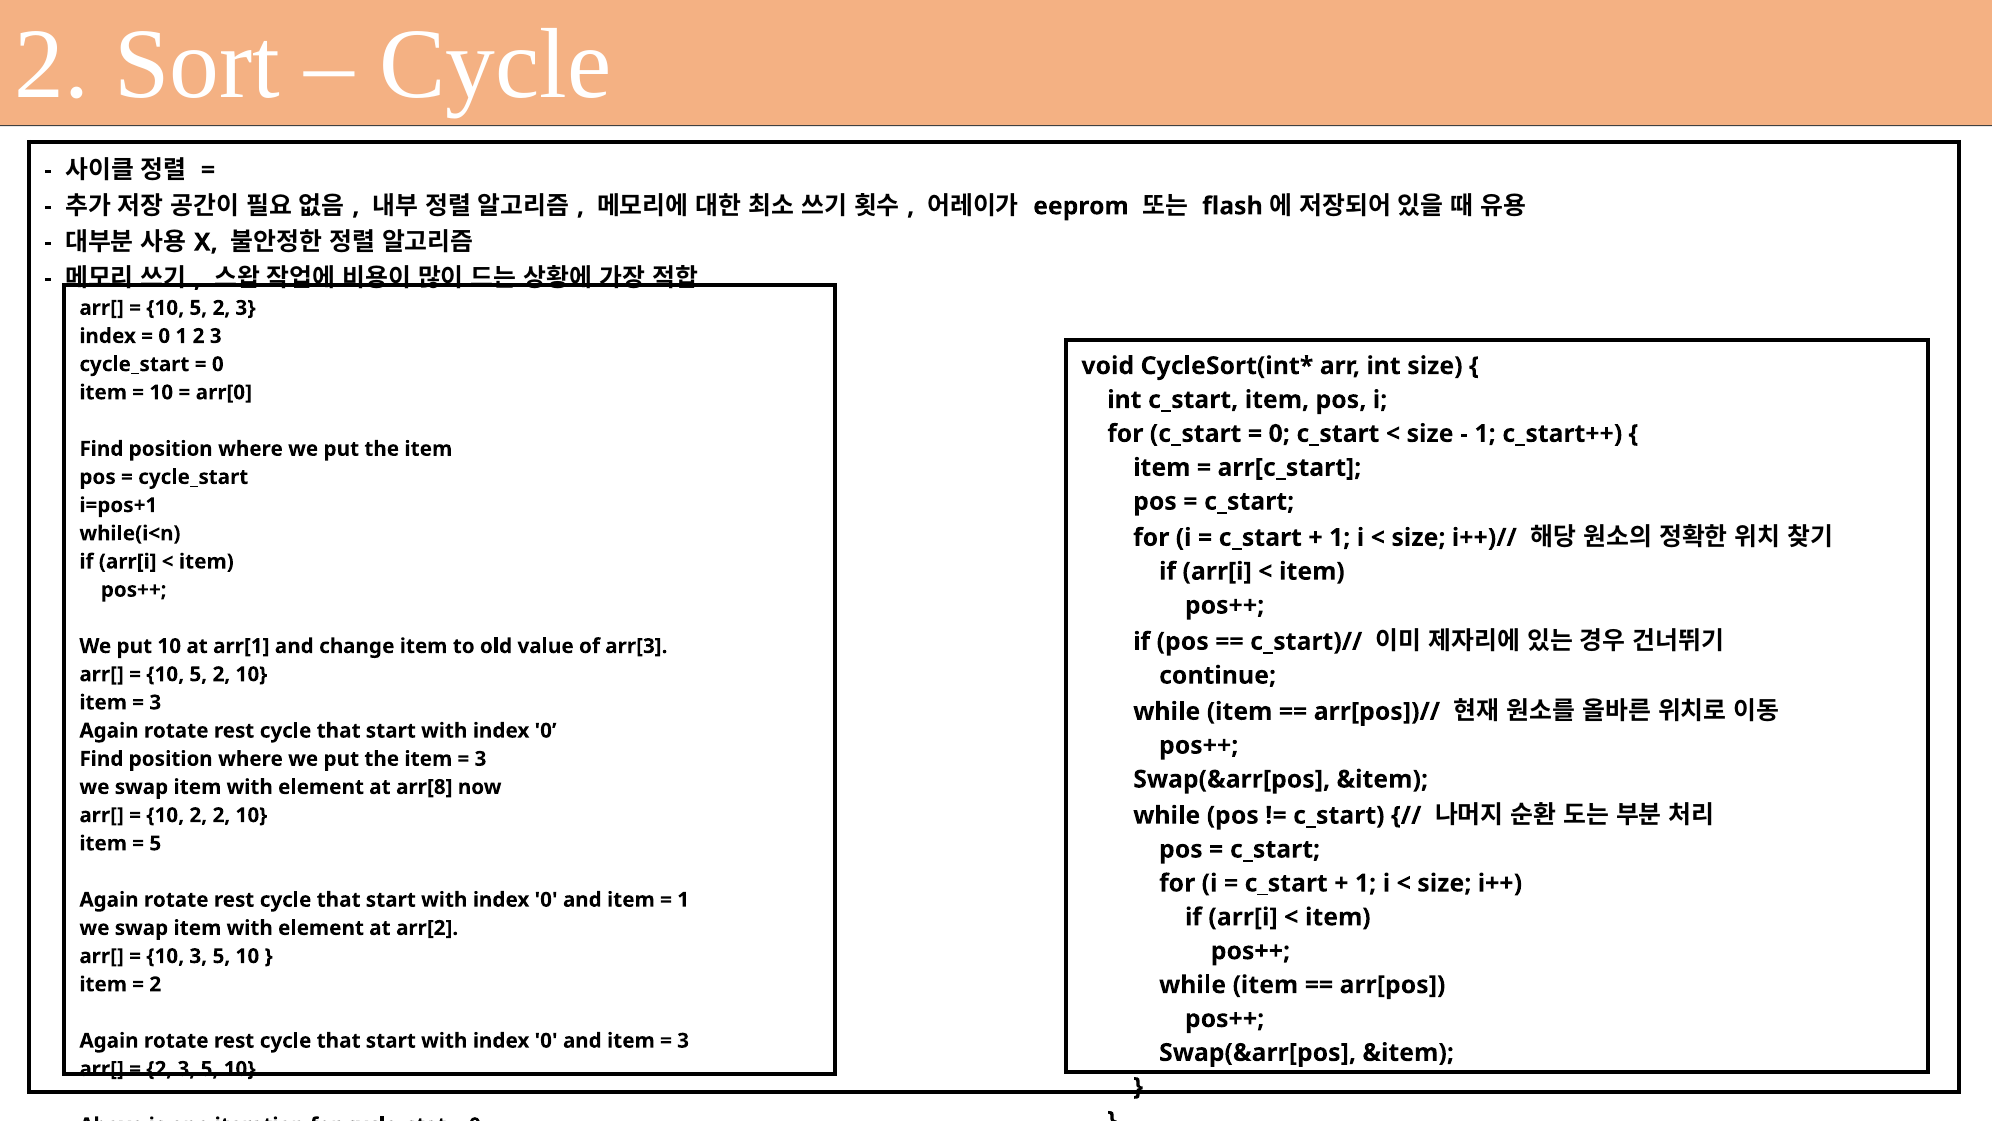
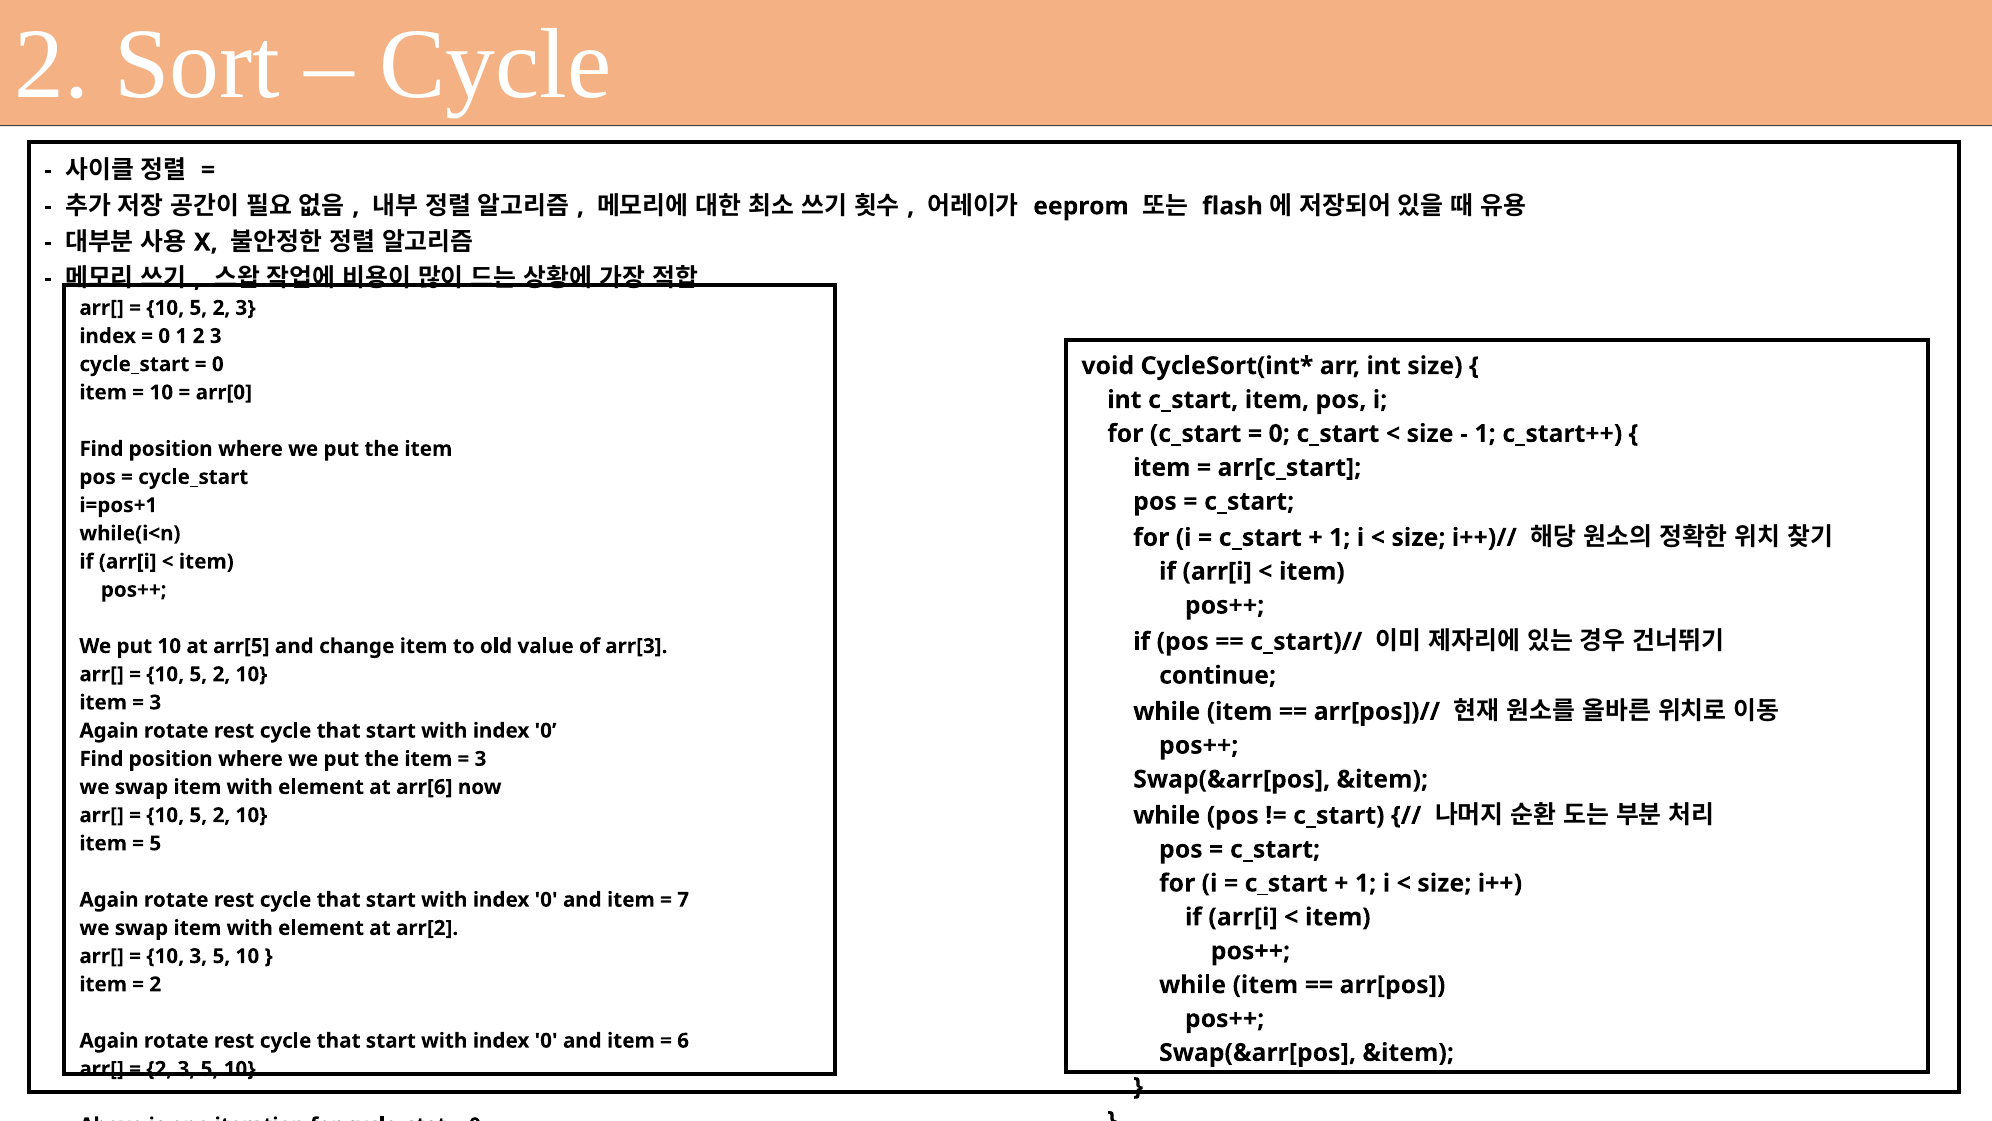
arr[1: arr[1 -> arr[5
arr[8: arr[8 -> arr[6
2 at (198, 815): 2 -> 5
1 at (683, 899): 1 -> 7
3 at (683, 1040): 3 -> 6
